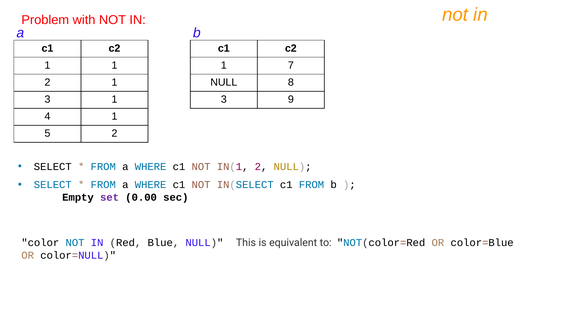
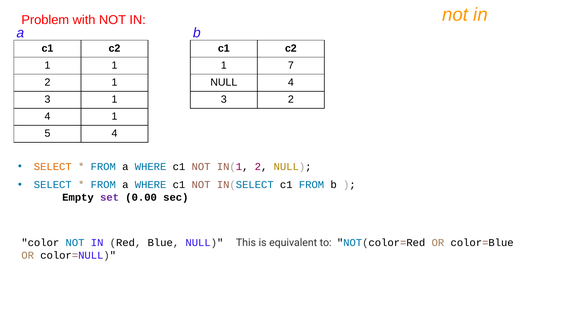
NULL 8: 8 -> 4
3 9: 9 -> 2
5 2: 2 -> 4
SELECT at (53, 167) colour: black -> orange
